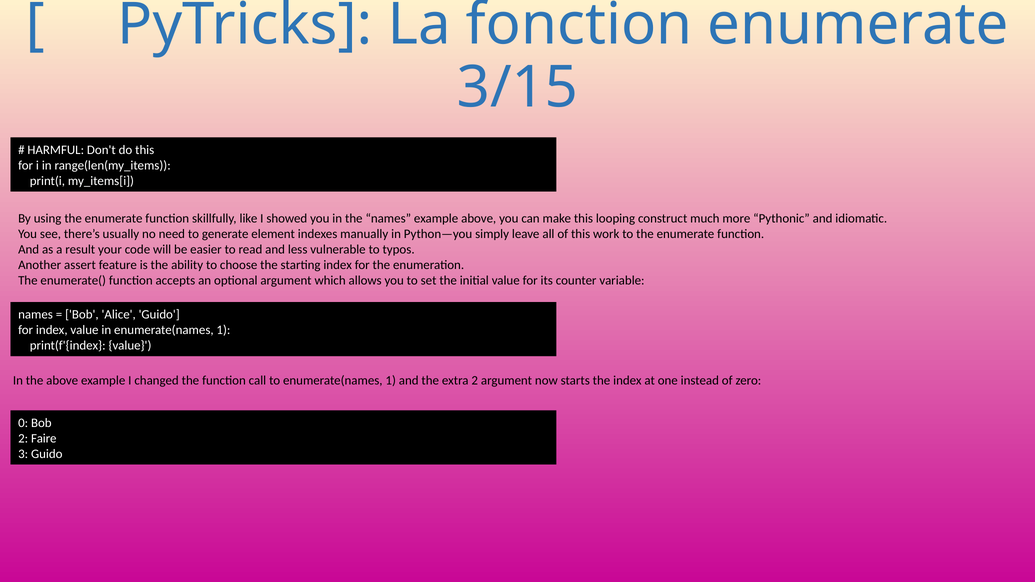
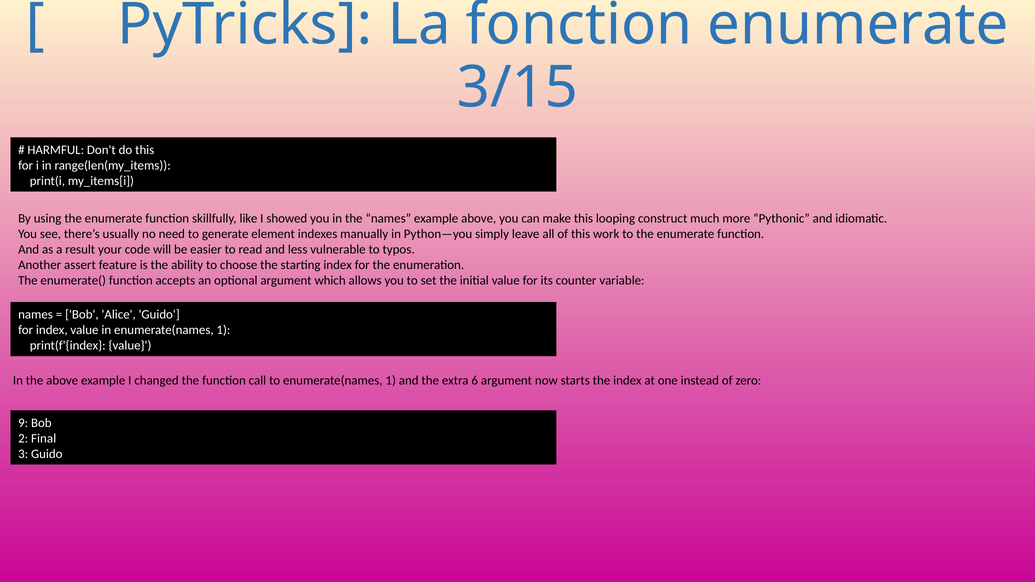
extra 2: 2 -> 6
0: 0 -> 9
Faire: Faire -> Final
